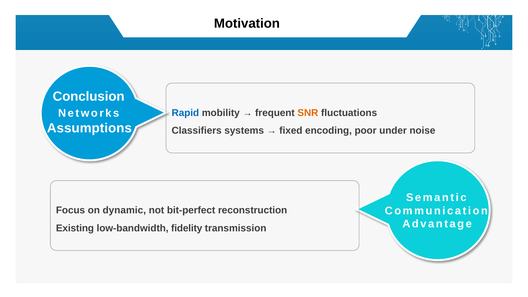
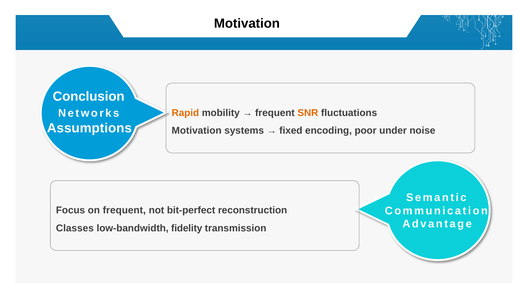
Rapid colour: blue -> orange
Classifiers at (197, 131): Classifiers -> Motivation
on dynamic: dynamic -> frequent
Existing: Existing -> Classes
